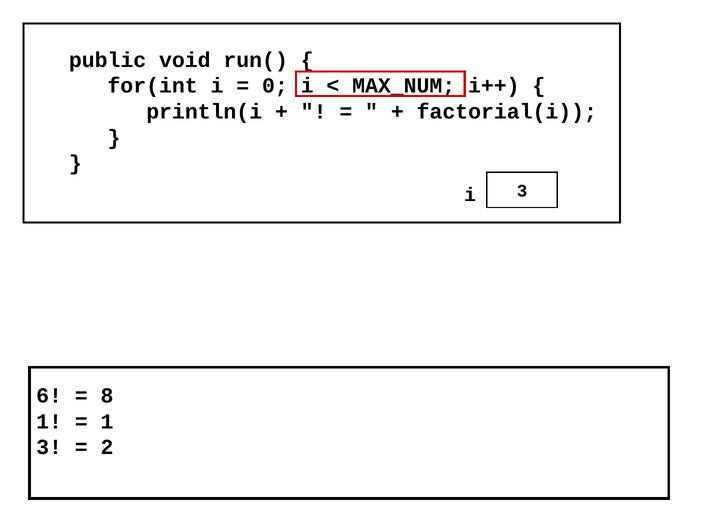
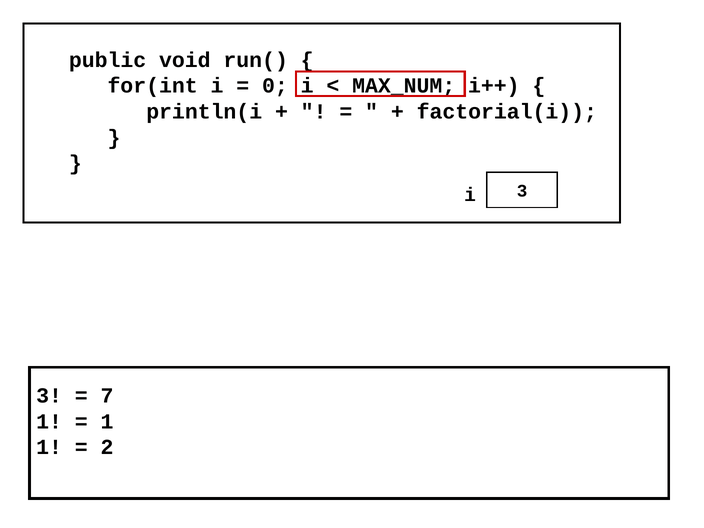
6 at (49, 396): 6 -> 3
8: 8 -> 7
3 at (49, 447): 3 -> 1
